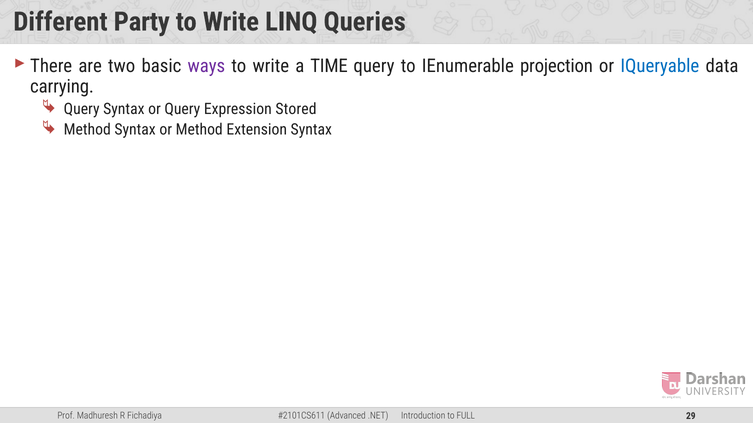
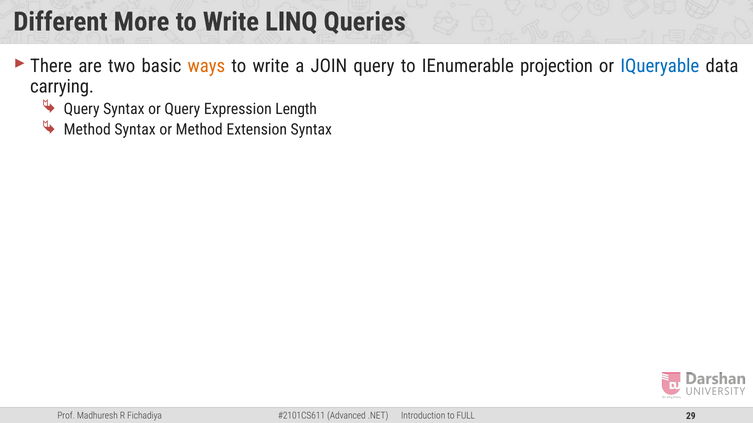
Party: Party -> More
ways colour: purple -> orange
TIME: TIME -> JOIN
Stored: Stored -> Length
